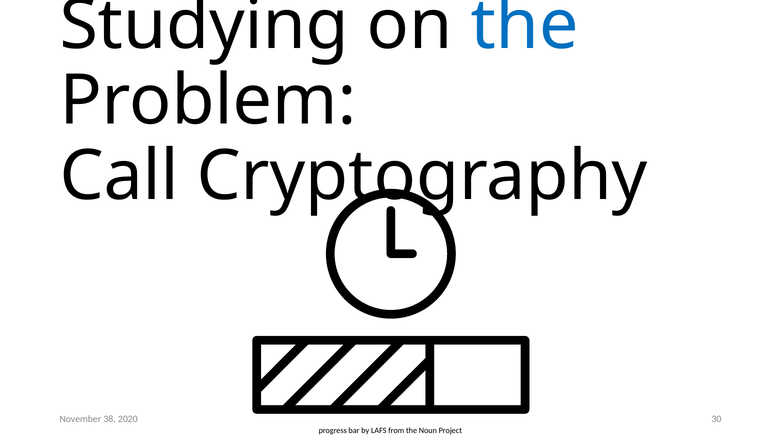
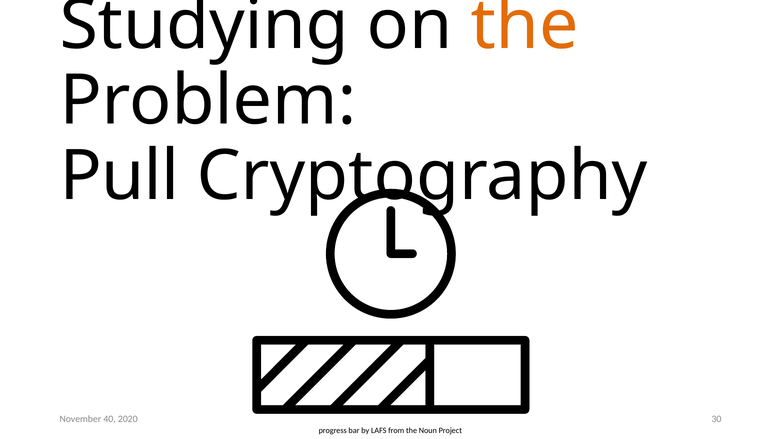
the at (525, 25) colour: blue -> orange
Call: Call -> Pull
38: 38 -> 40
